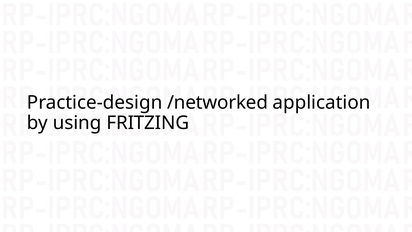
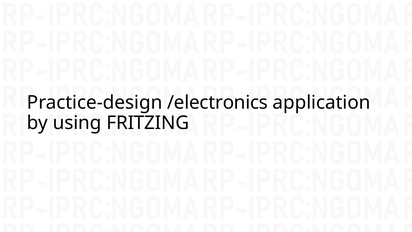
/networked: /networked -> /electronics
